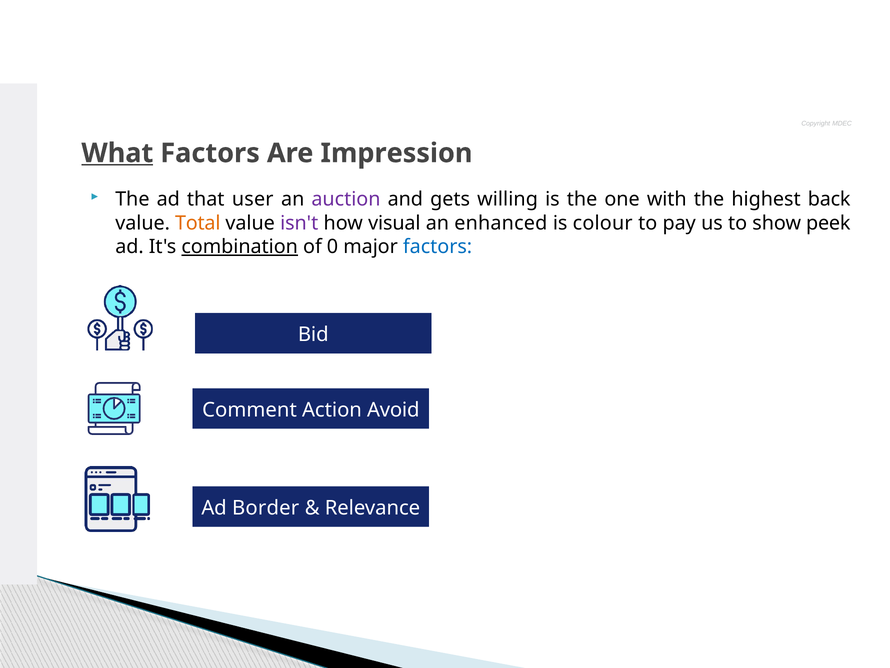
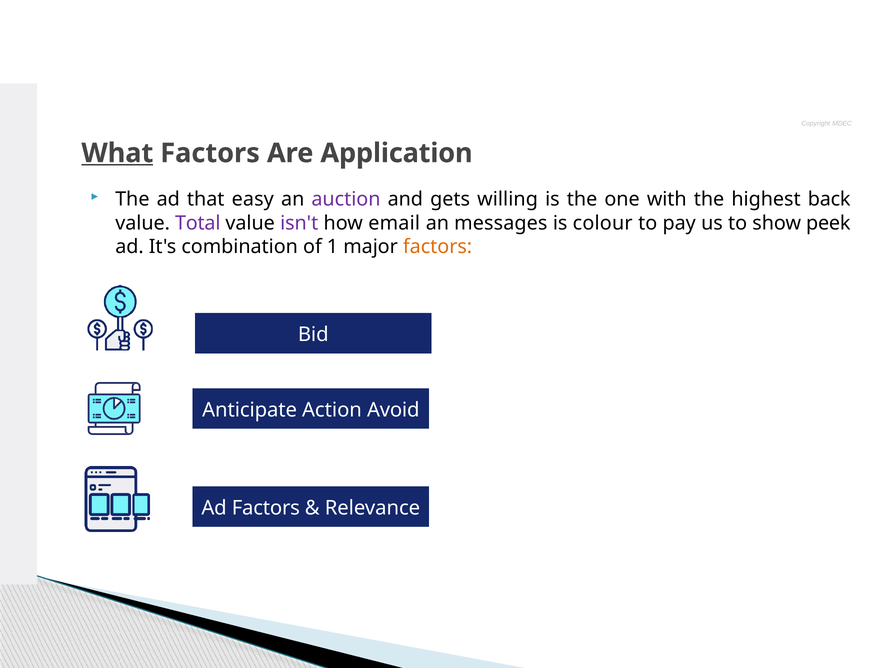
Impression: Impression -> Application
user: user -> easy
Total colour: orange -> purple
visual: visual -> email
enhanced: enhanced -> messages
combination underline: present -> none
0: 0 -> 1
factors at (438, 247) colour: blue -> orange
Comment: Comment -> Anticipate
Ad Border: Border -> Factors
